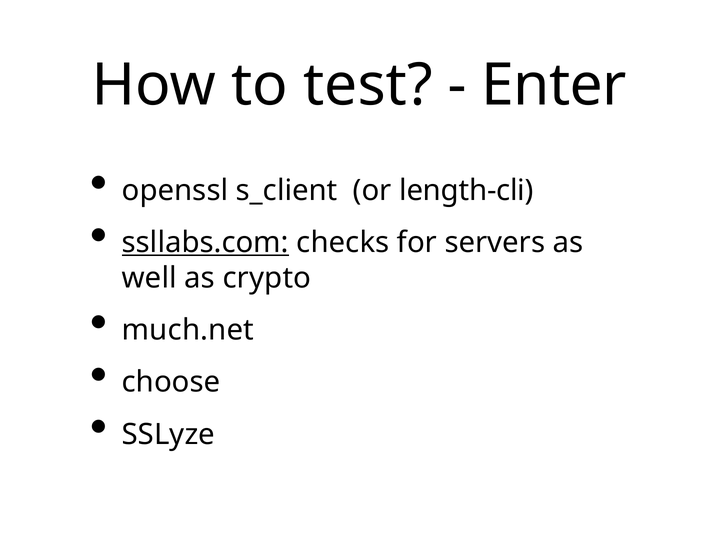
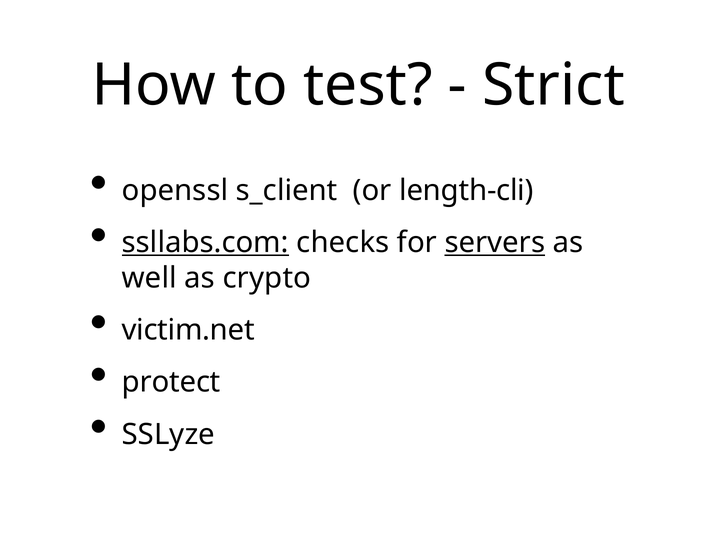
Enter: Enter -> Strict
servers underline: none -> present
much.net: much.net -> victim.net
choose: choose -> protect
